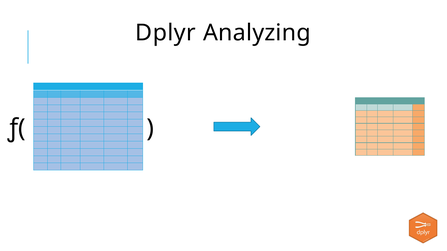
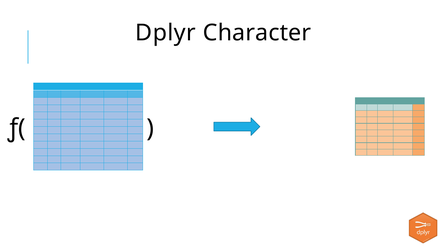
Analyzing: Analyzing -> Character
